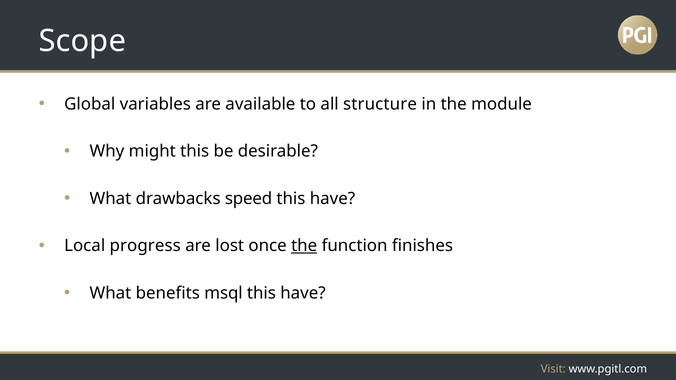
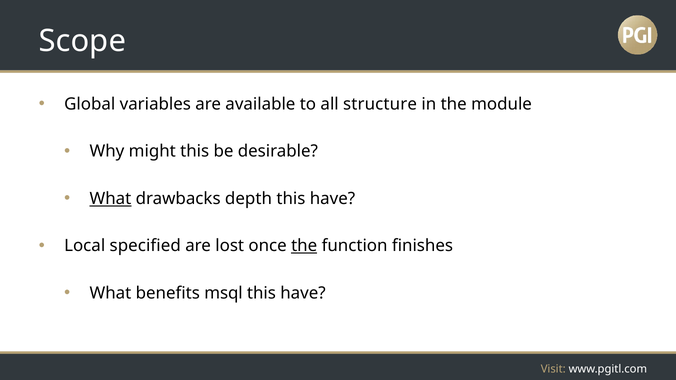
What at (110, 199) underline: none -> present
speed: speed -> depth
progress: progress -> specified
